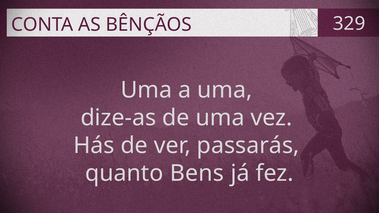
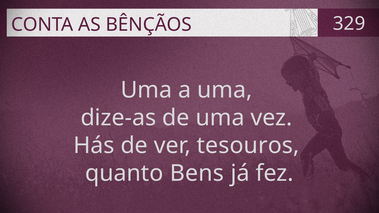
passarás: passarás -> tesouros
